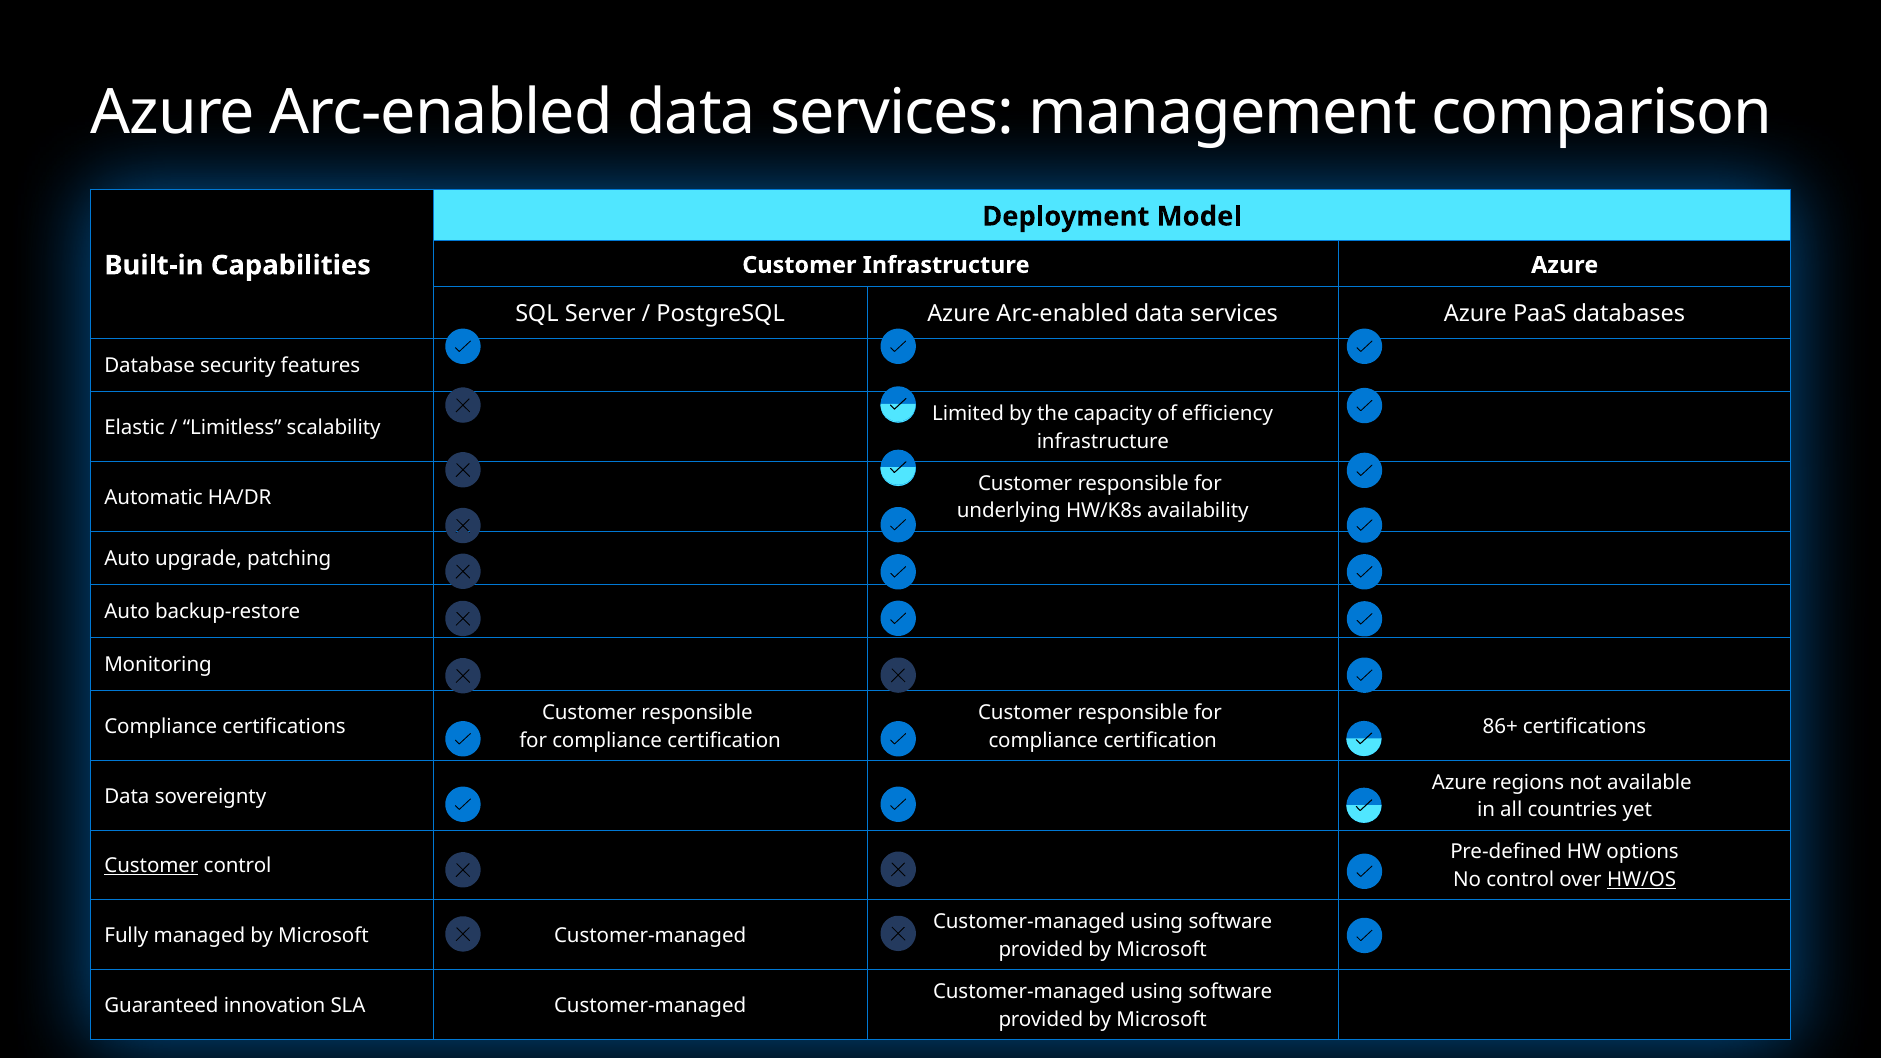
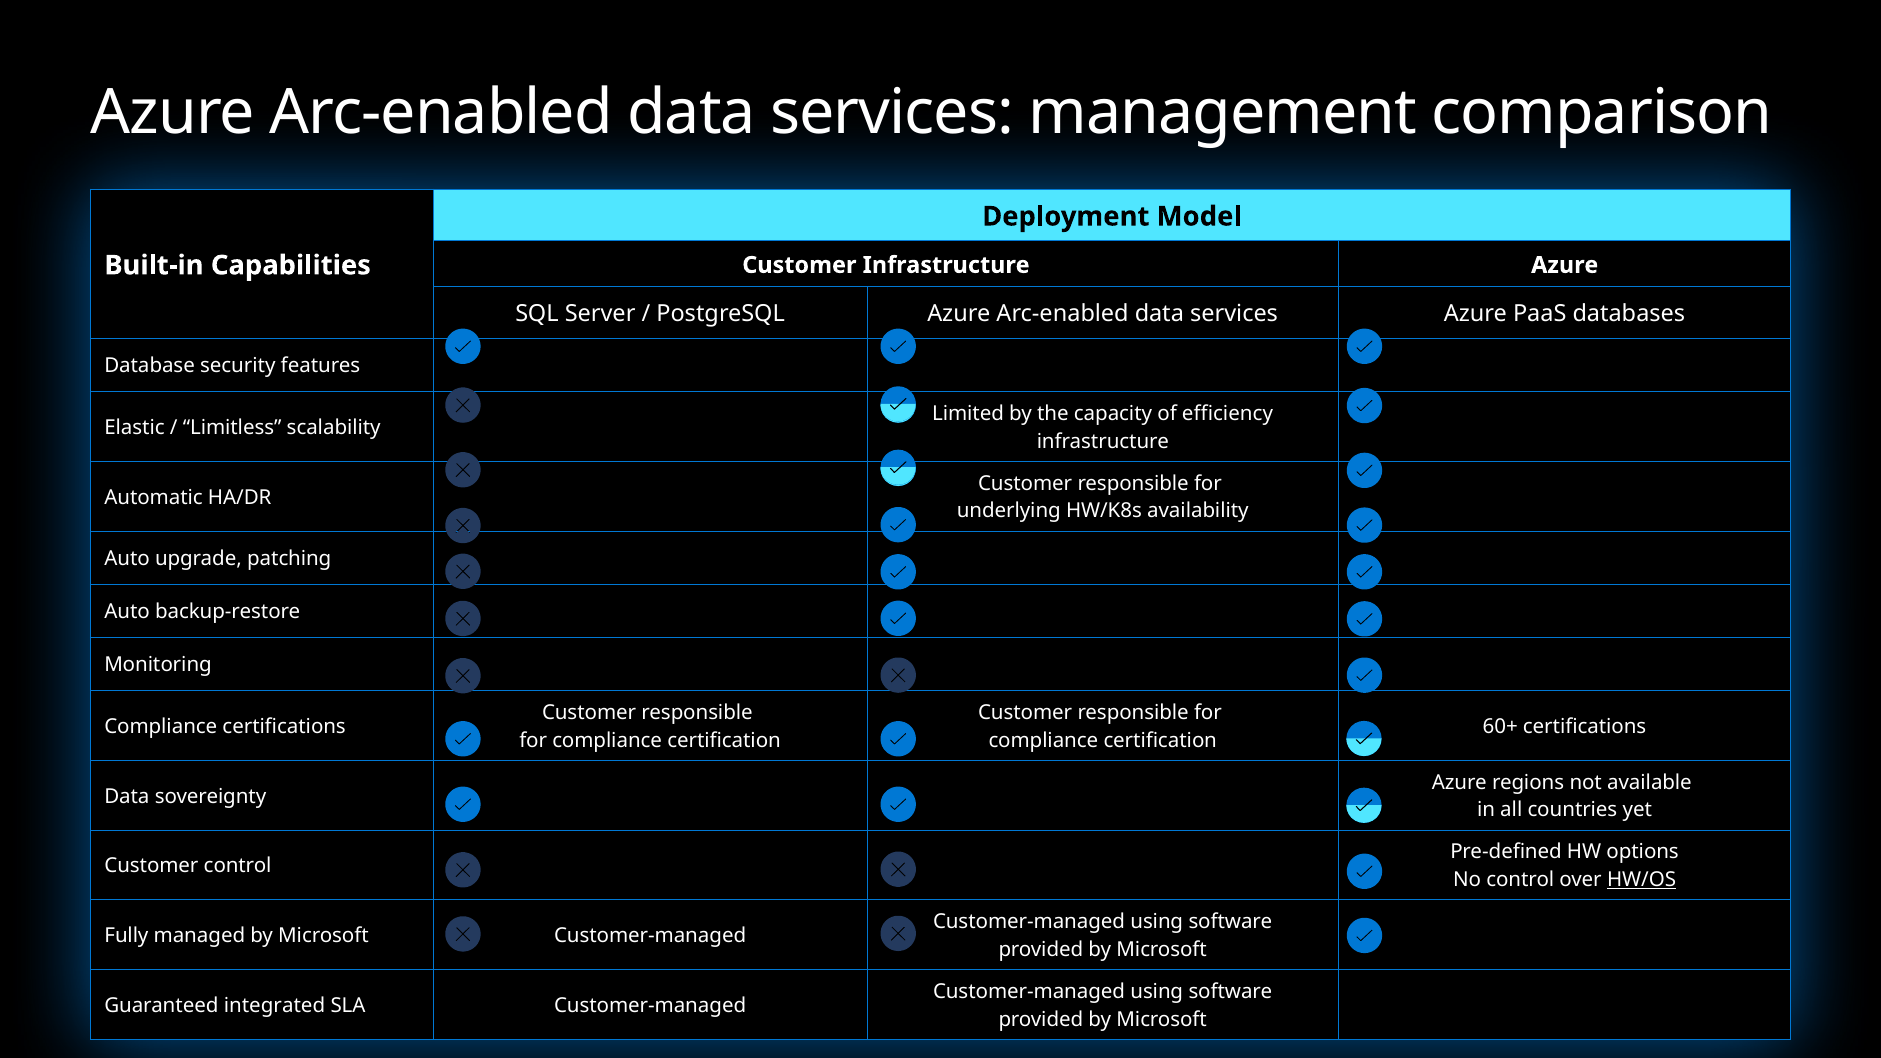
86+: 86+ -> 60+
Customer at (151, 866) underline: present -> none
innovation: innovation -> integrated
